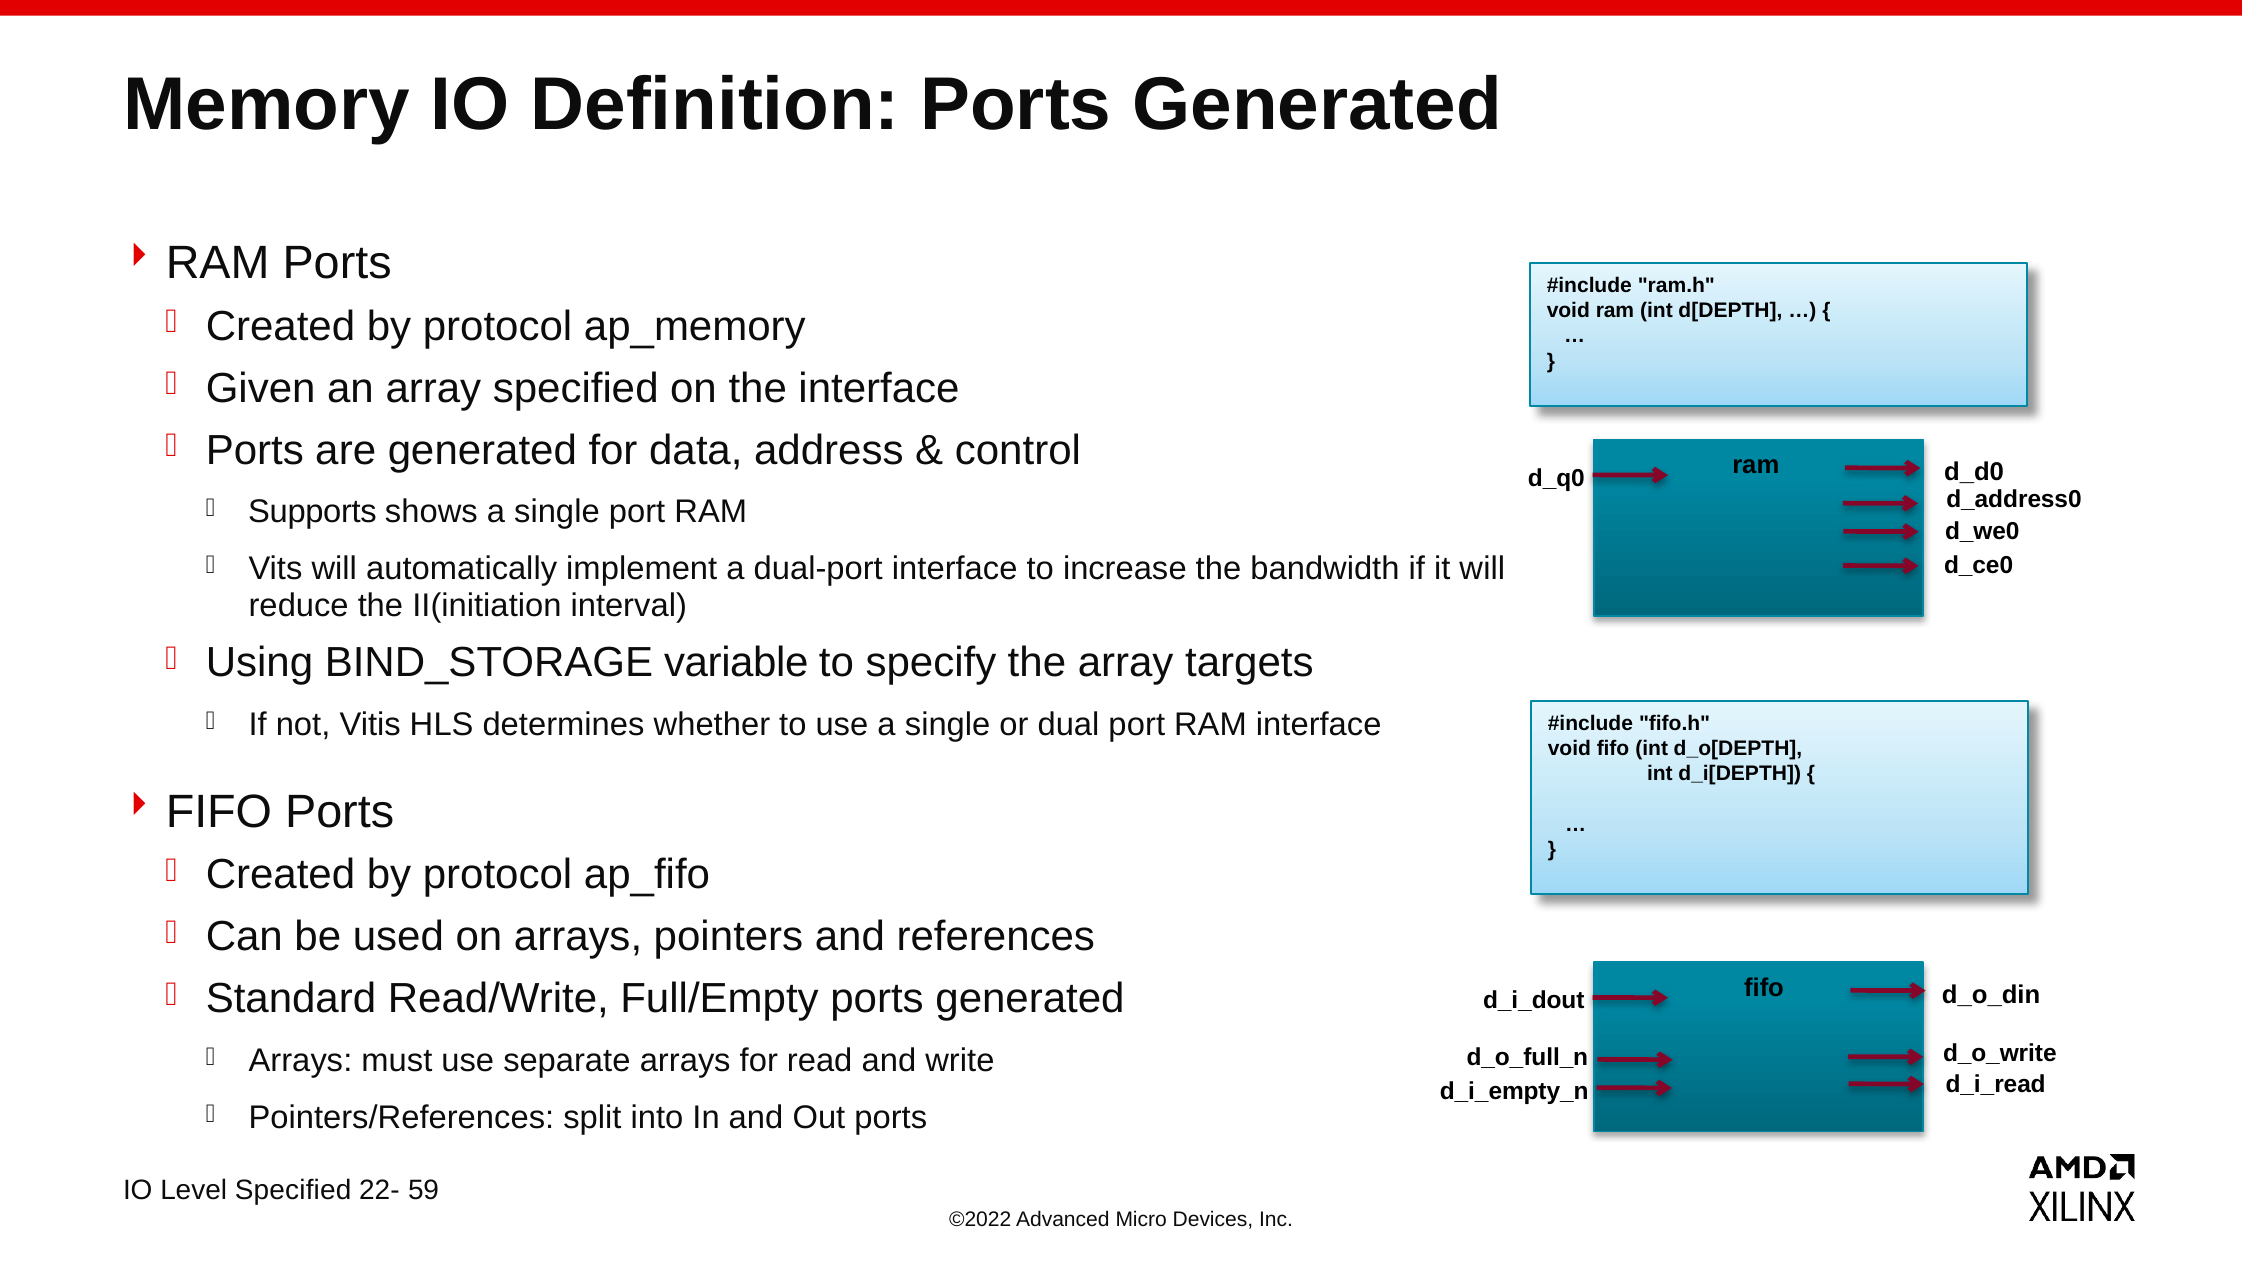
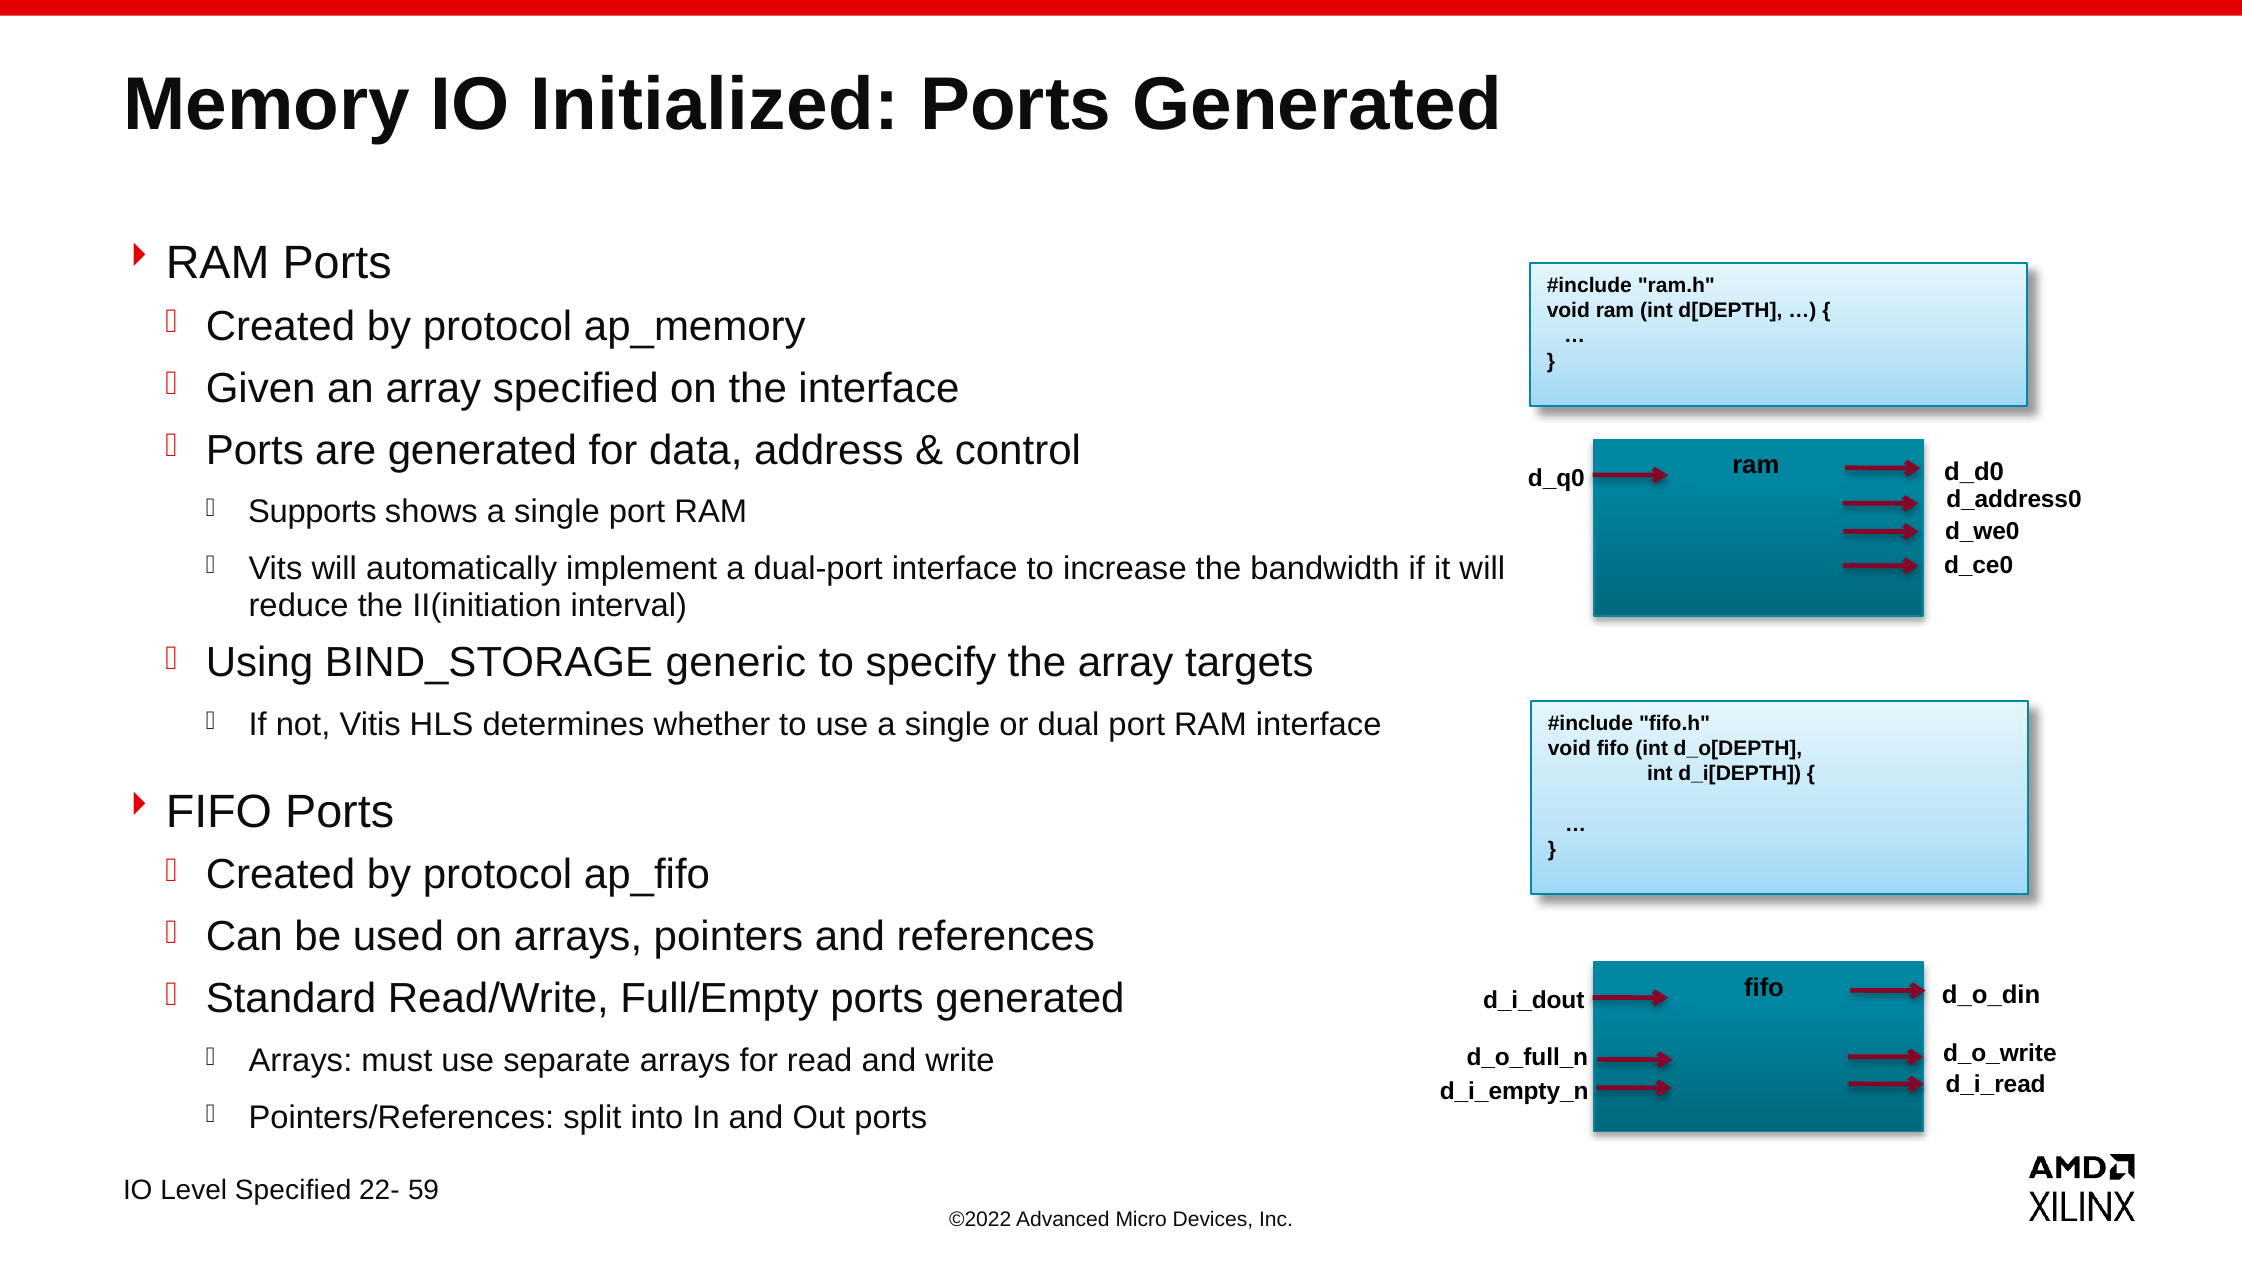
Definition: Definition -> Initialized
variable: variable -> generic
